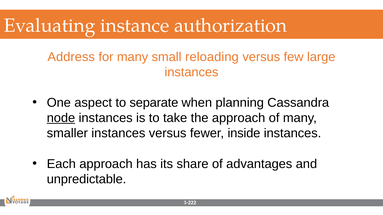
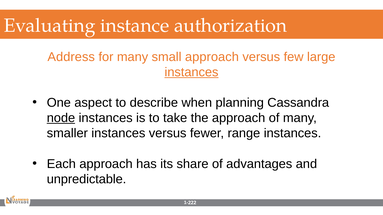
small reloading: reloading -> approach
instances at (191, 72) underline: none -> present
separate: separate -> describe
inside: inside -> range
